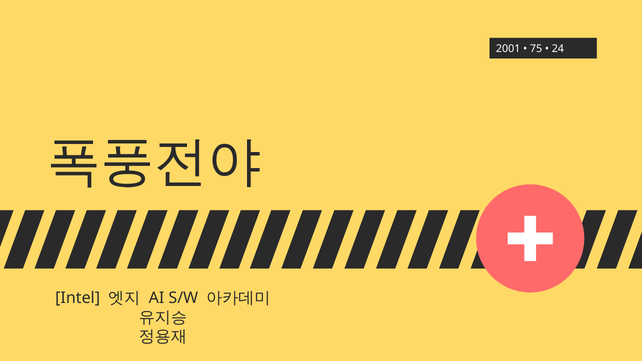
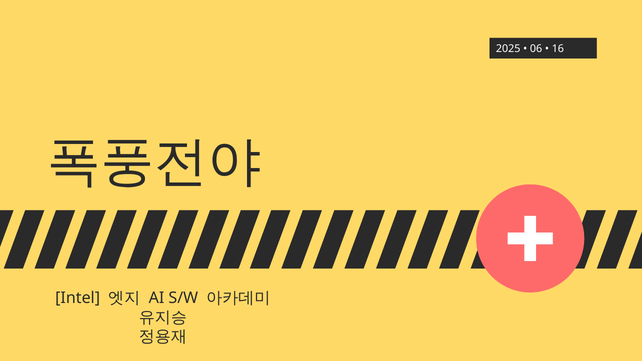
2001: 2001 -> 2025
75: 75 -> 06
24: 24 -> 16
